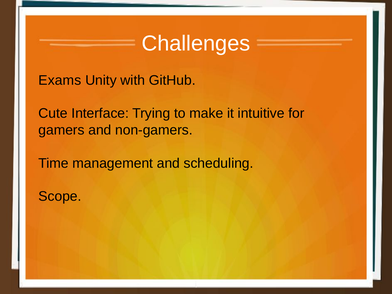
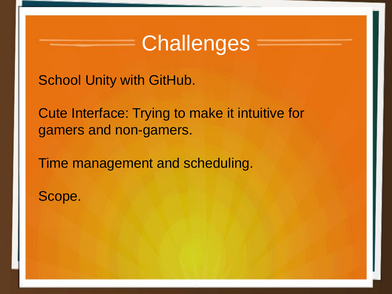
Exams: Exams -> School
